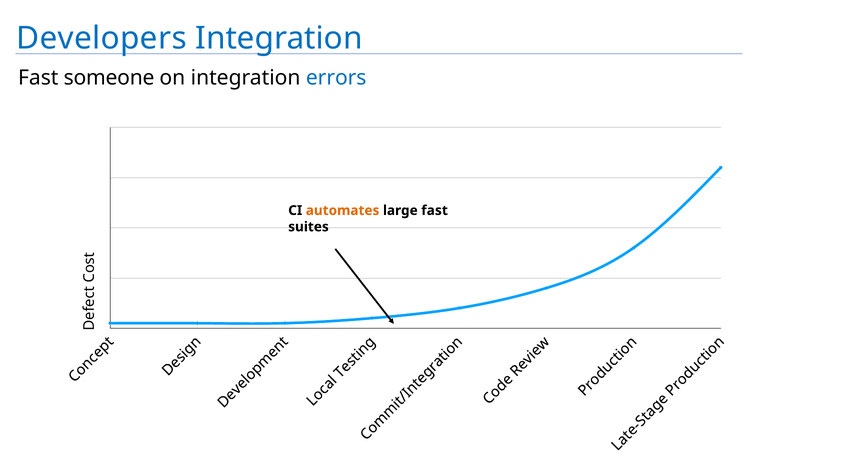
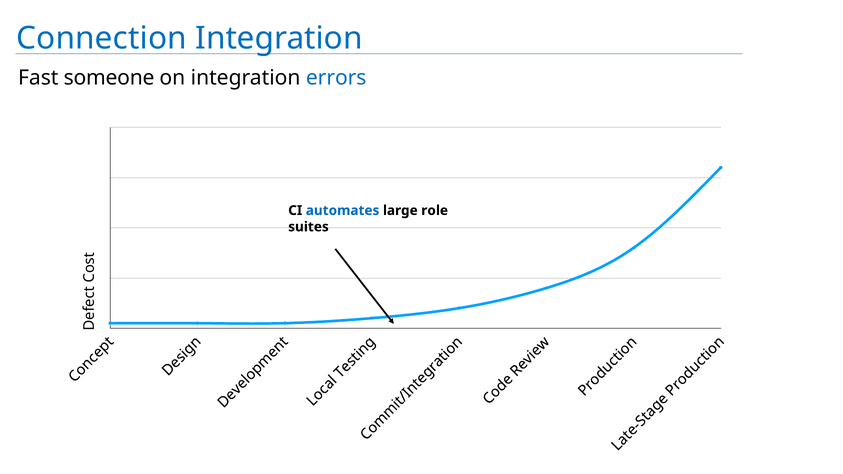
Developers: Developers -> Connection
automates colour: orange -> blue
large fast: fast -> role
